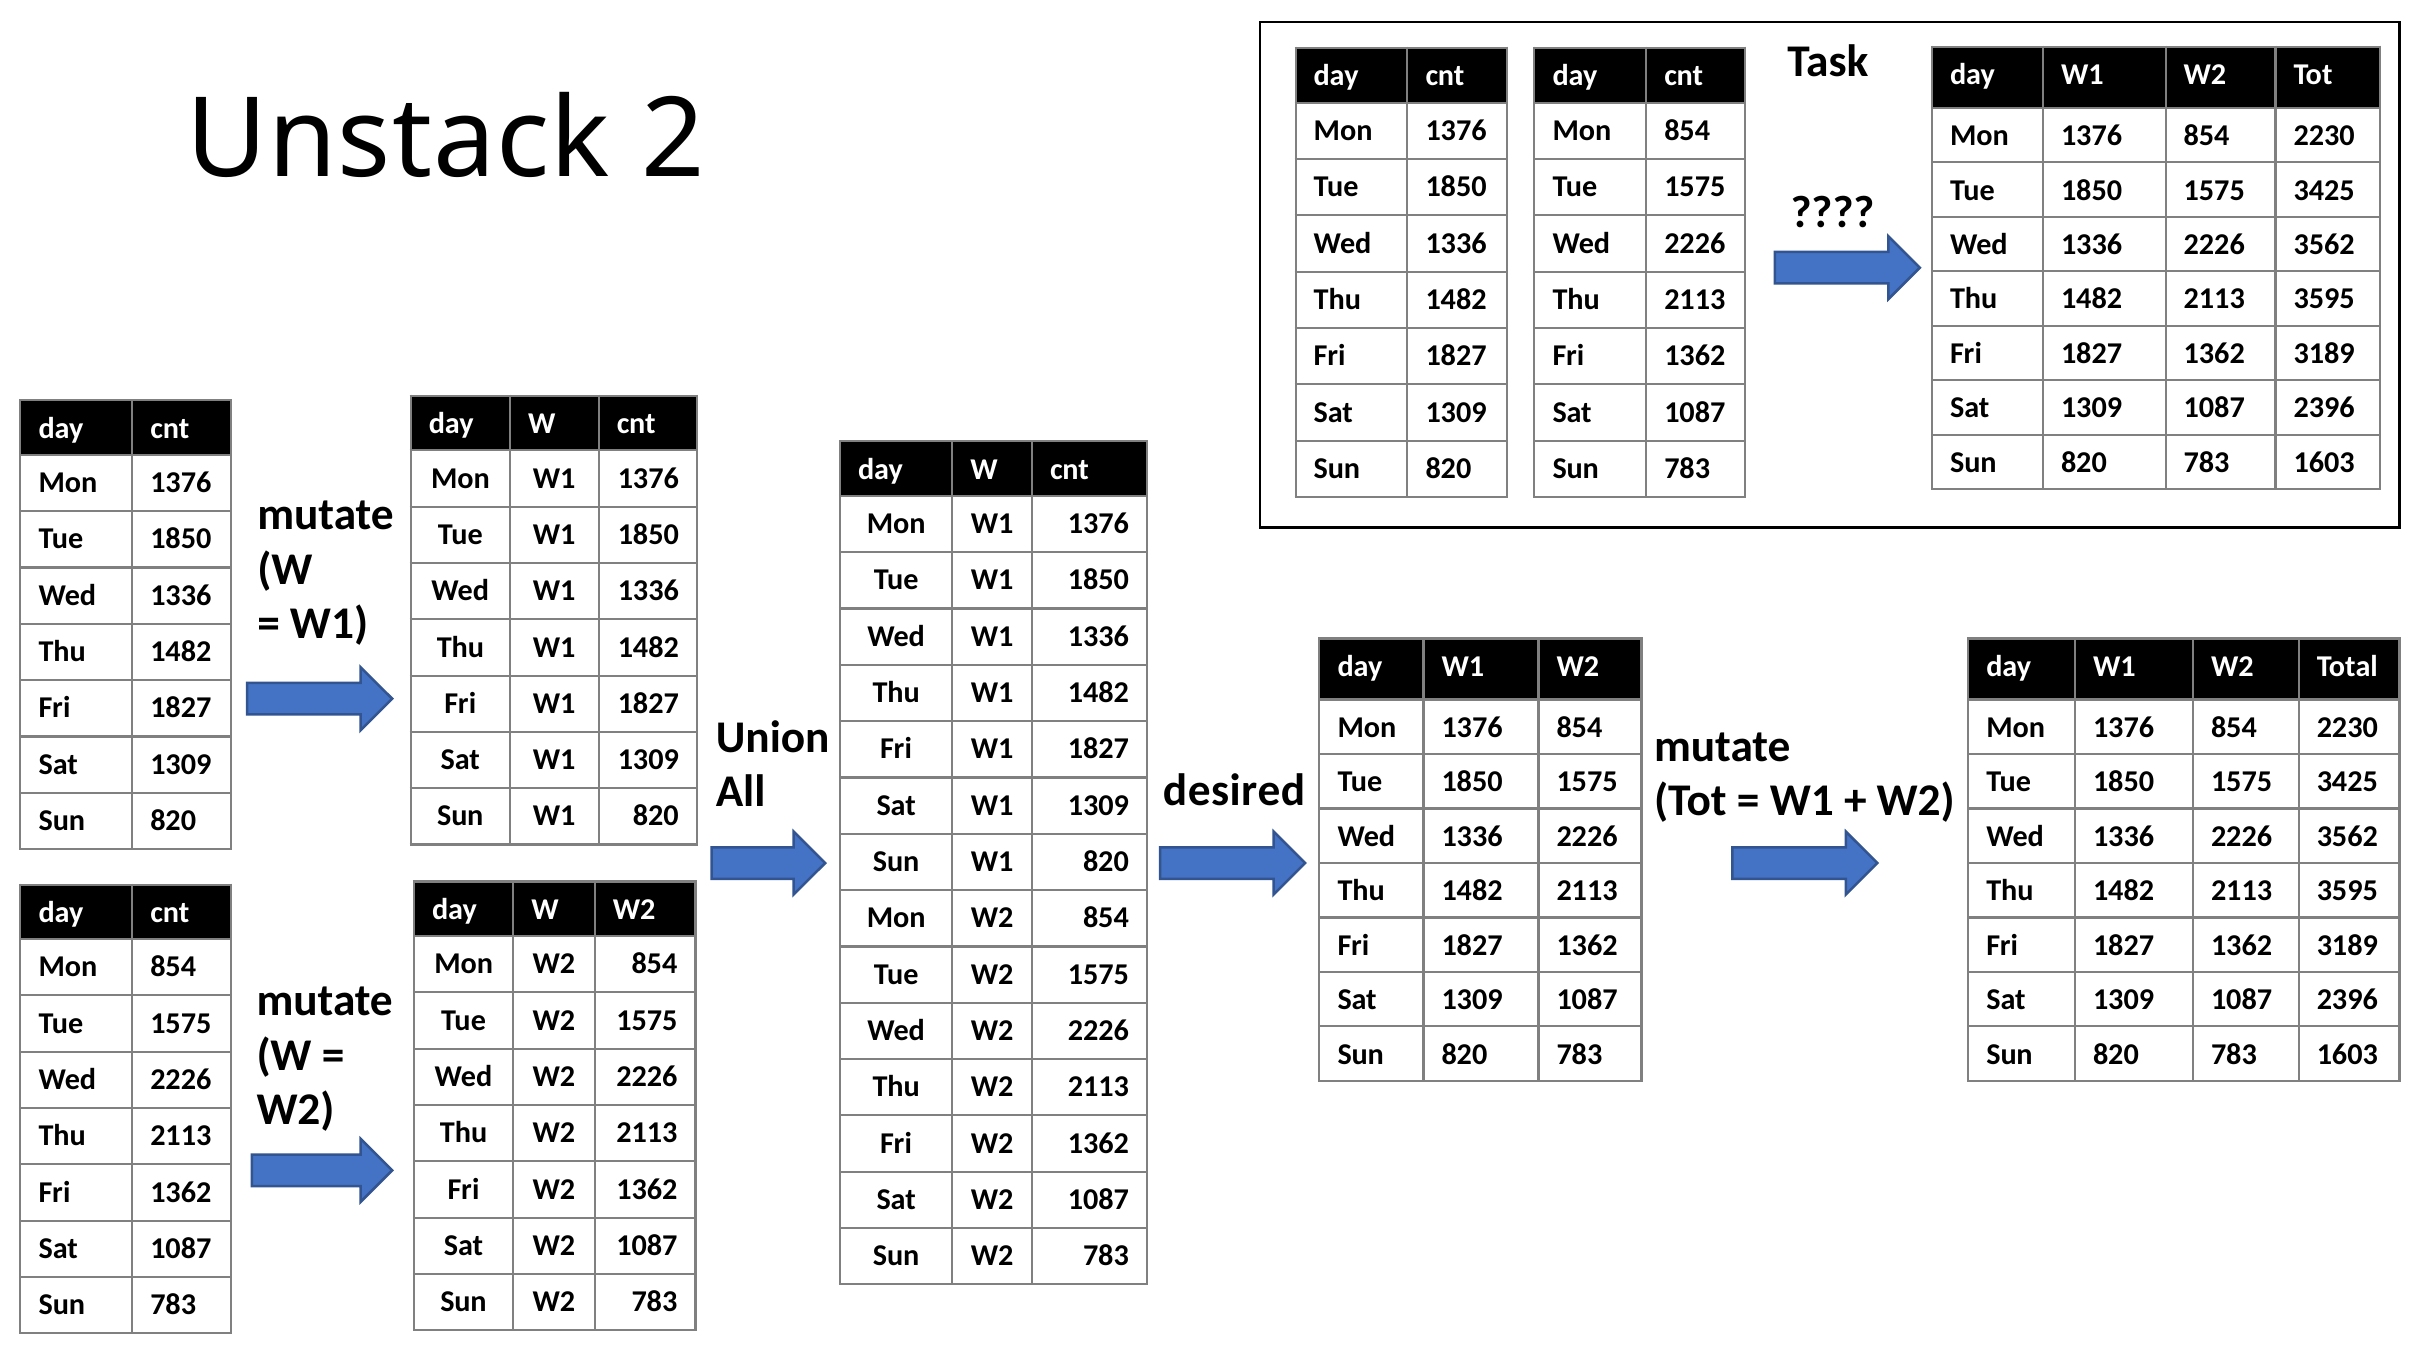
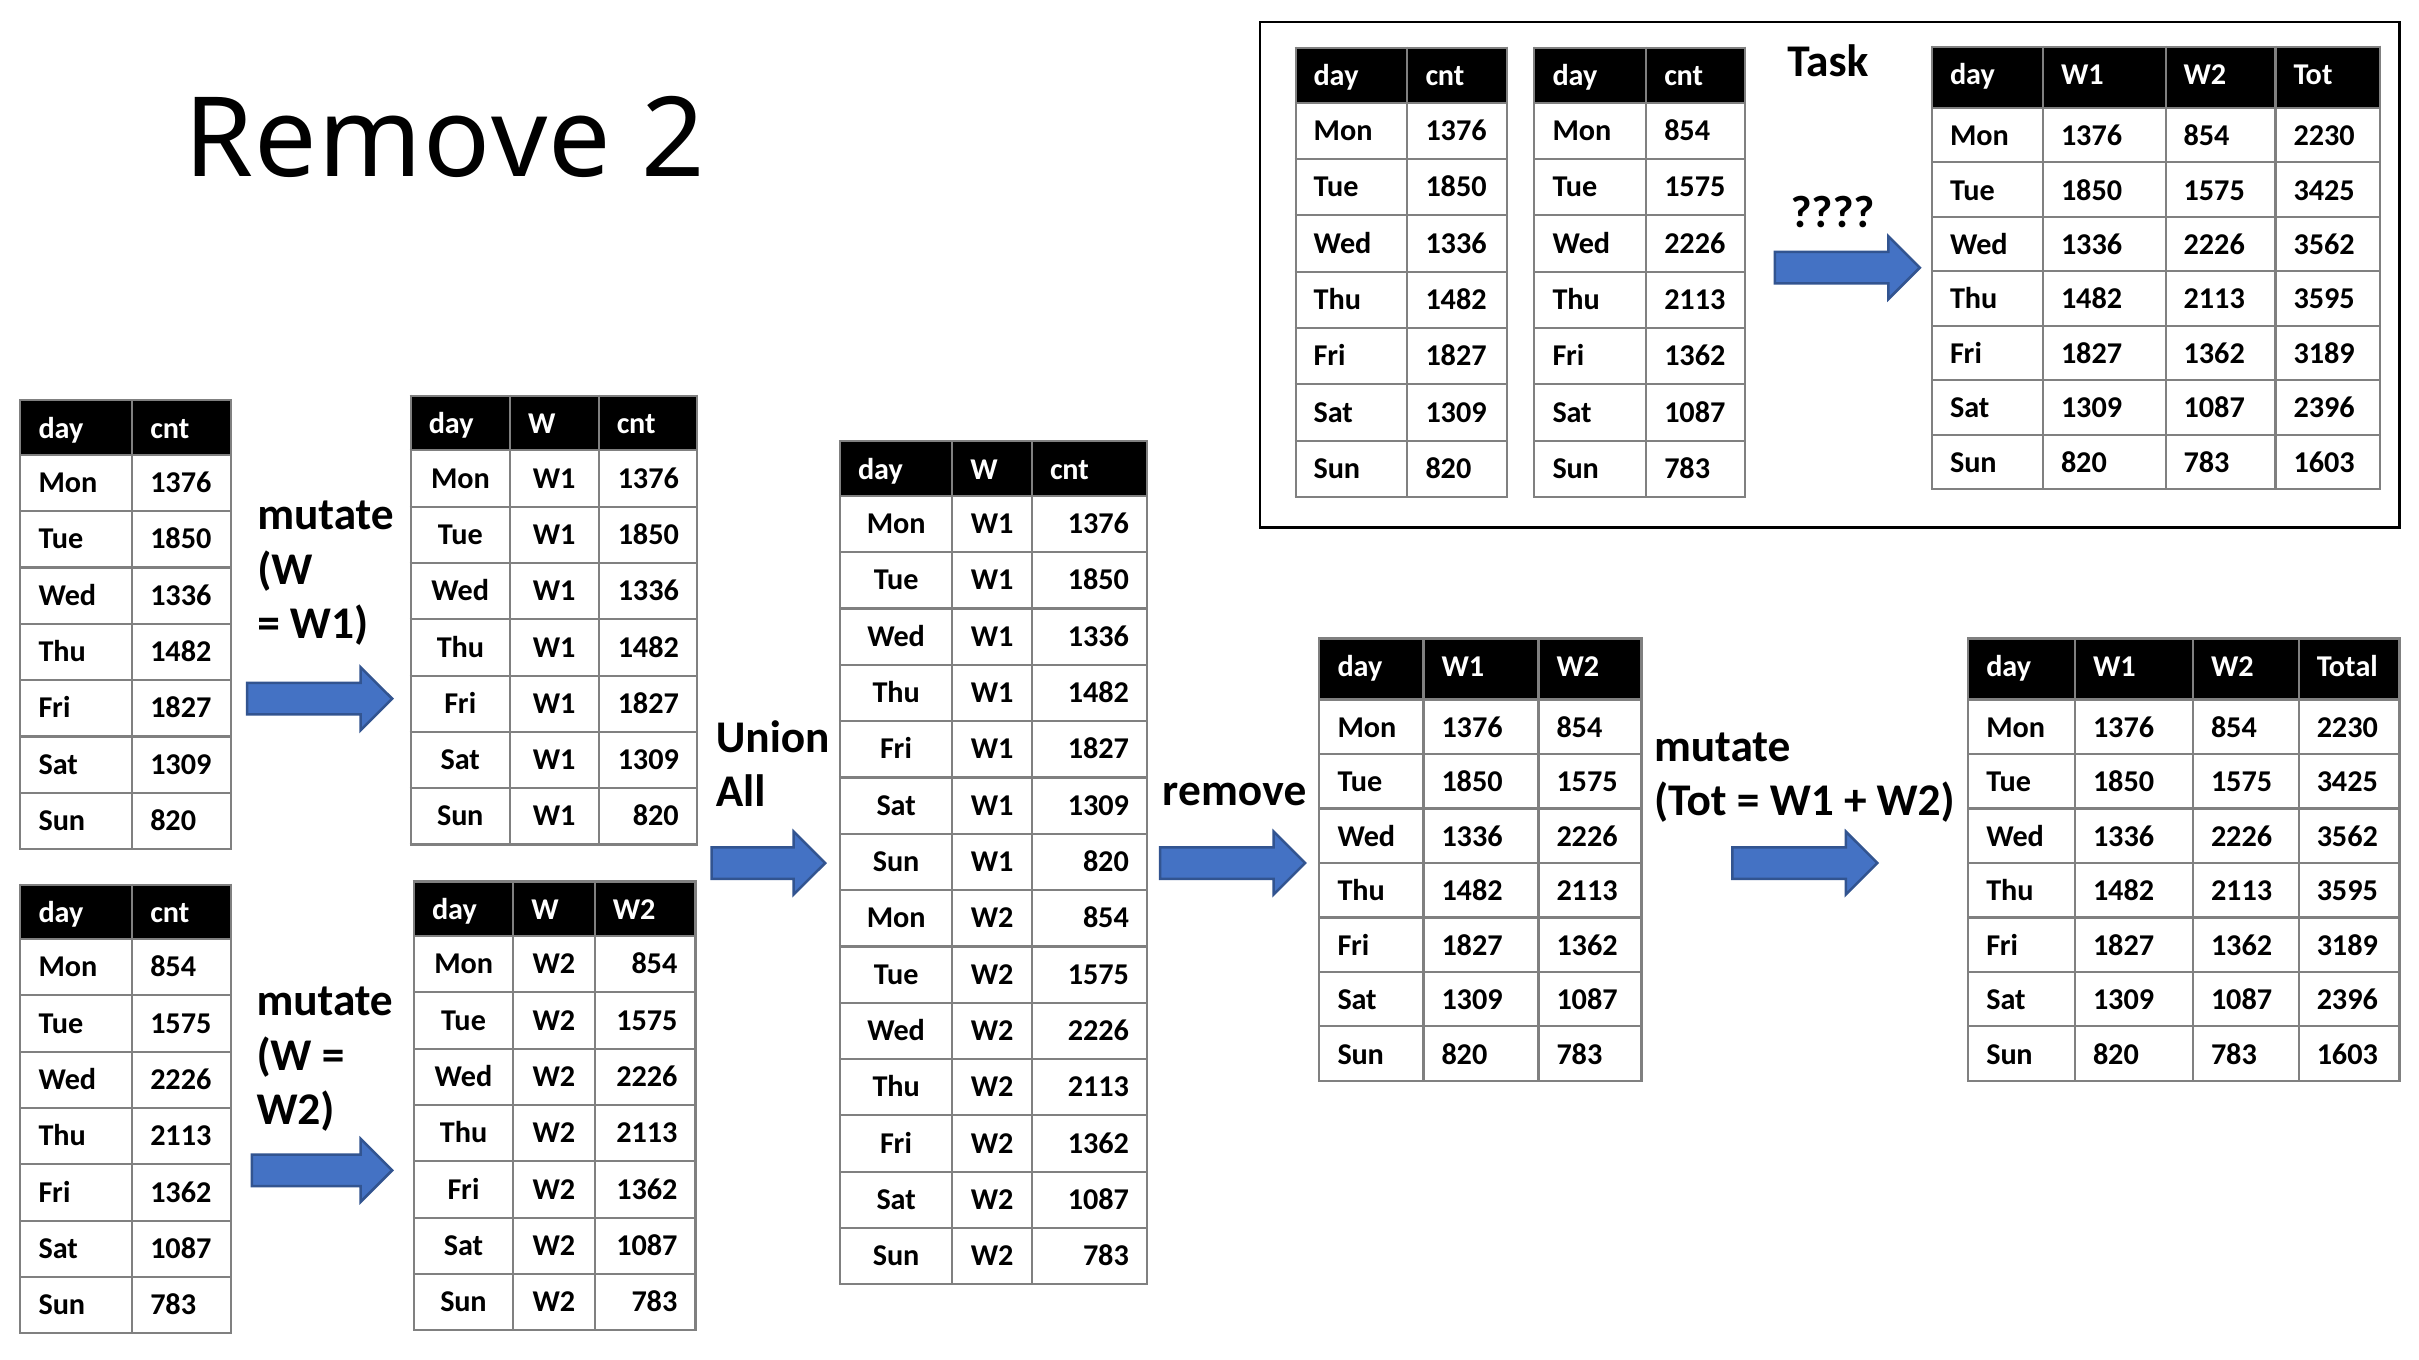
Unstack at (398, 140): Unstack -> Remove
desired at (1234, 791): desired -> remove
